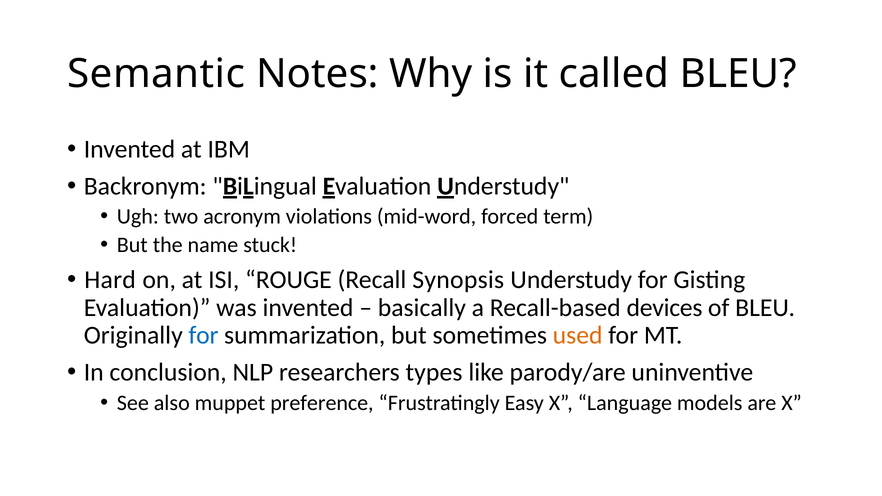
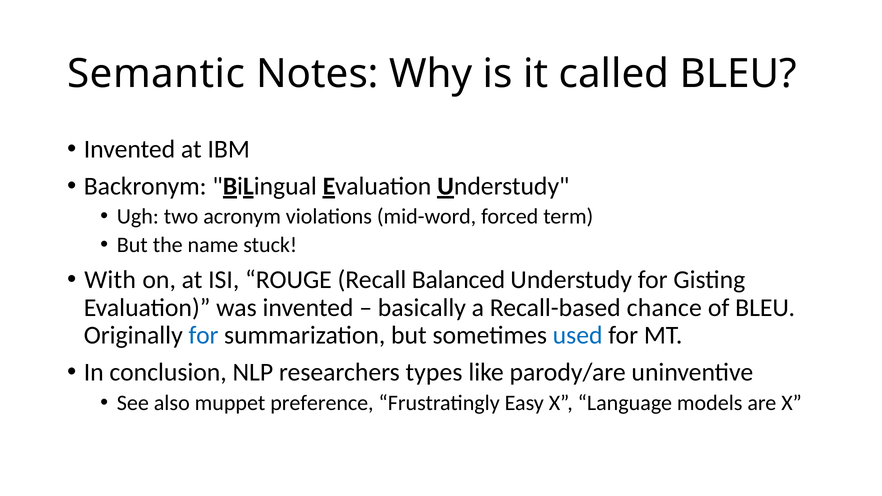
Hard: Hard -> With
Synopsis: Synopsis -> Balanced
devices: devices -> chance
used colour: orange -> blue
